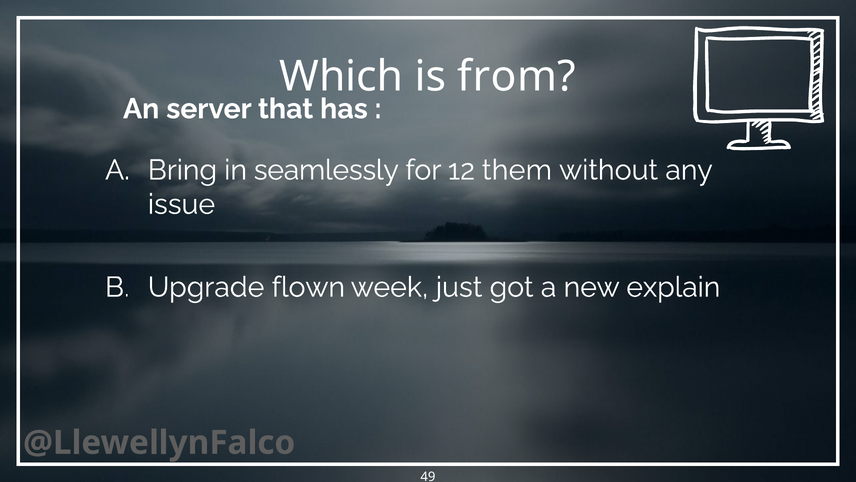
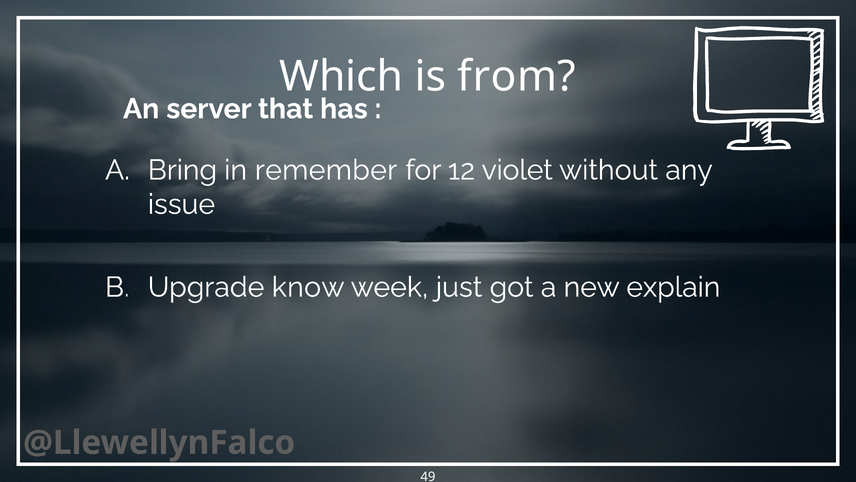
seamlessly: seamlessly -> remember
them: them -> violet
flown: flown -> know
